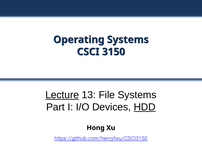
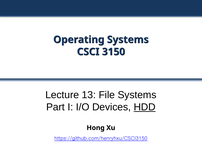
Lecture underline: present -> none
